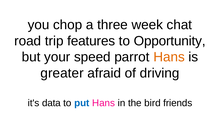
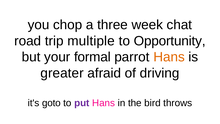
features: features -> multiple
speed: speed -> formal
data: data -> goto
put colour: blue -> purple
friends: friends -> throws
